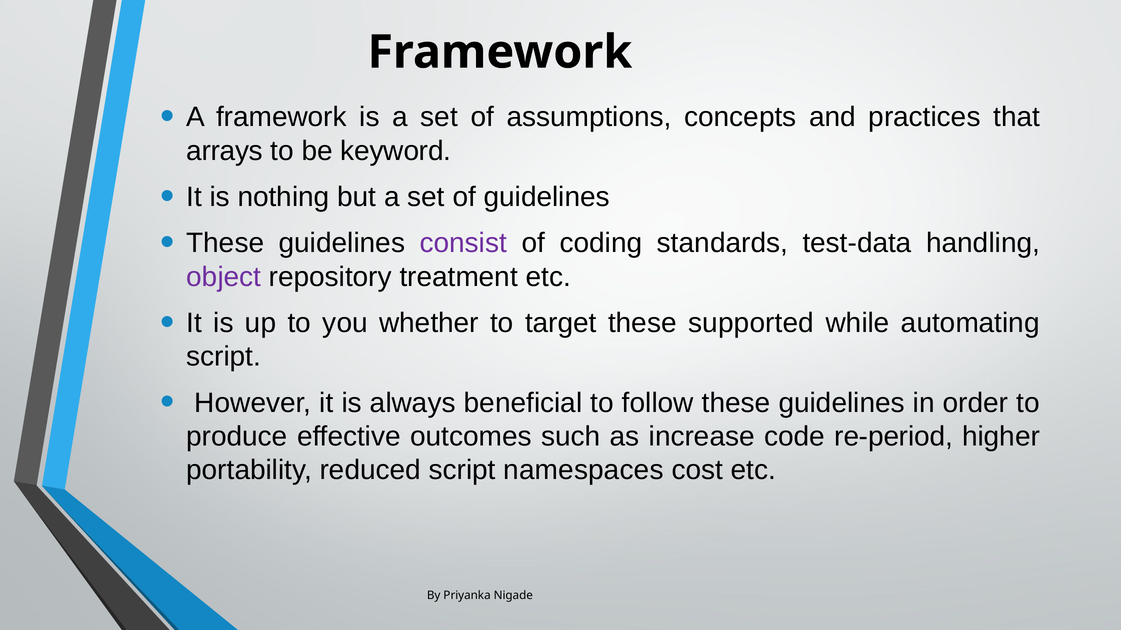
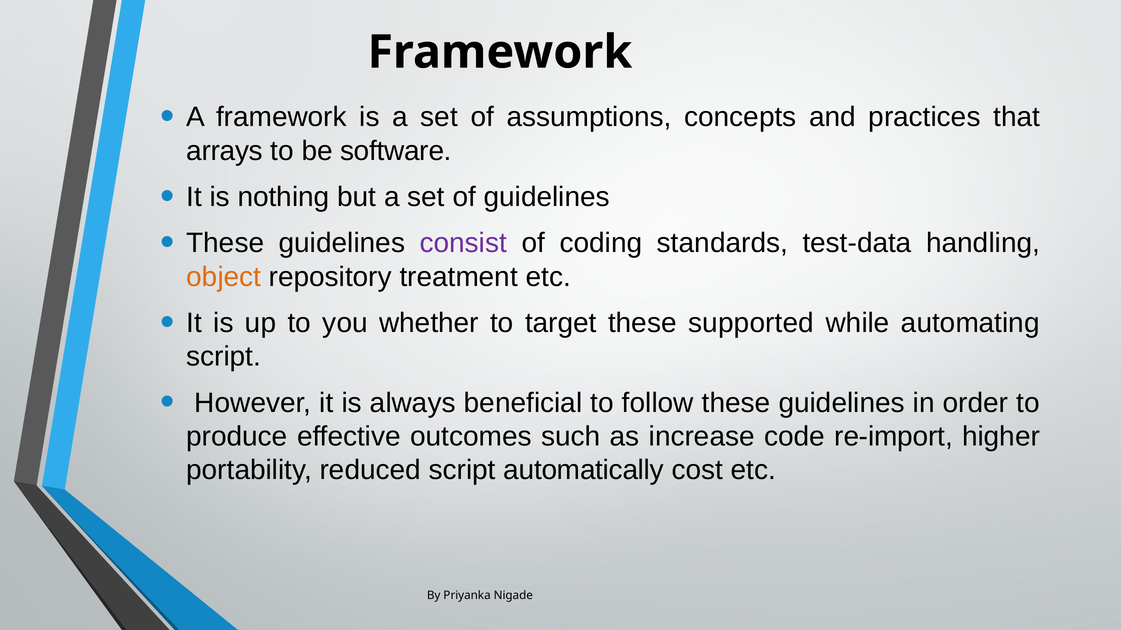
keyword: keyword -> software
object colour: purple -> orange
re-period: re-period -> re-import
namespaces: namespaces -> automatically
